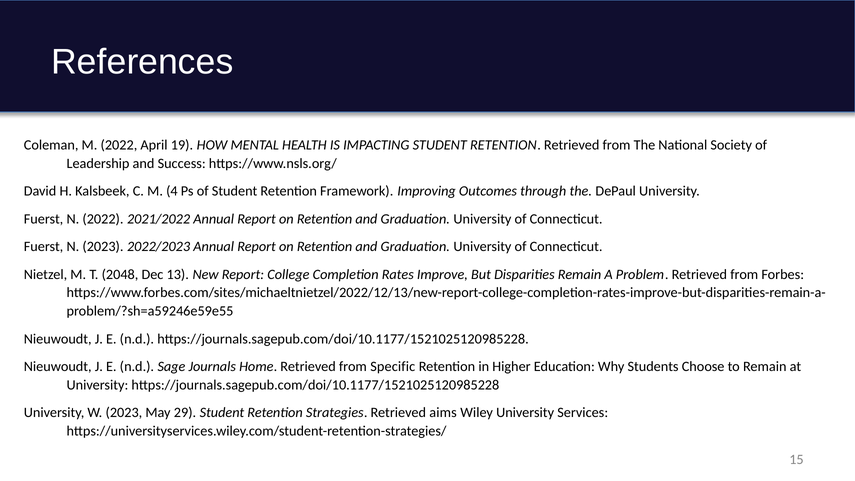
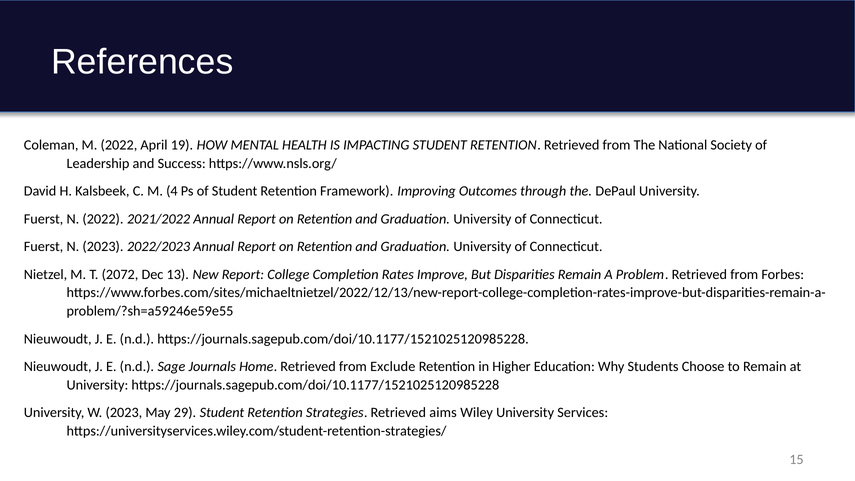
2048: 2048 -> 2072
Specific: Specific -> Exclude
